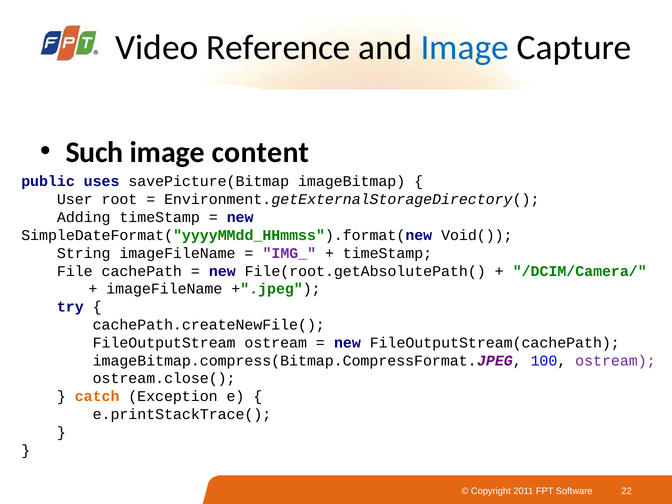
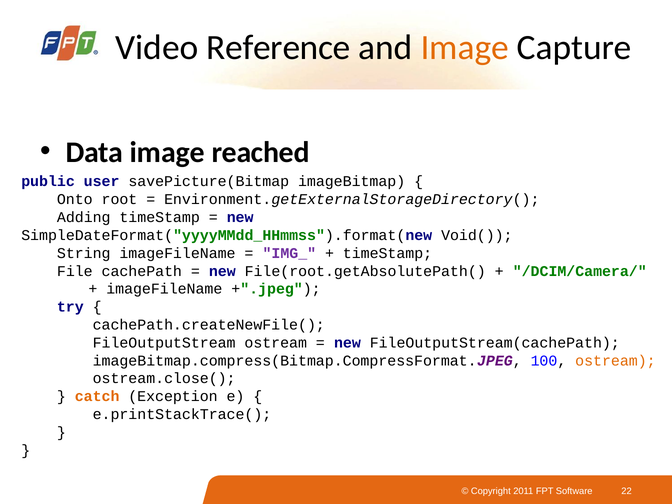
Image at (465, 47) colour: blue -> orange
Such: Such -> Data
content: content -> reached
uses: uses -> user
User: User -> Onto
ostream at (615, 361) colour: purple -> orange
